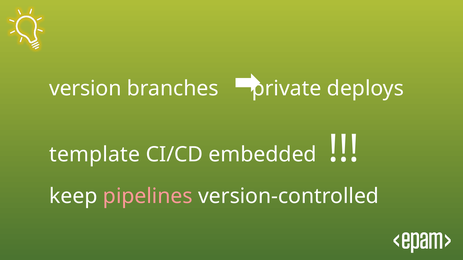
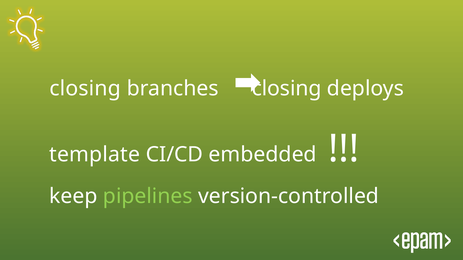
version at (85, 89): version -> closing
branches private: private -> closing
pipelines colour: pink -> light green
